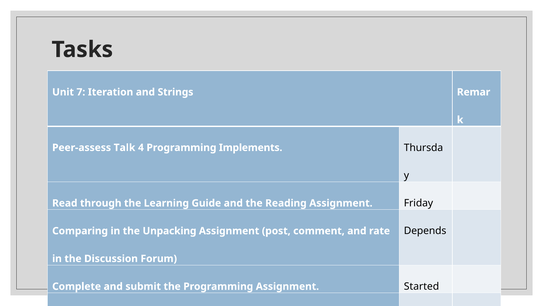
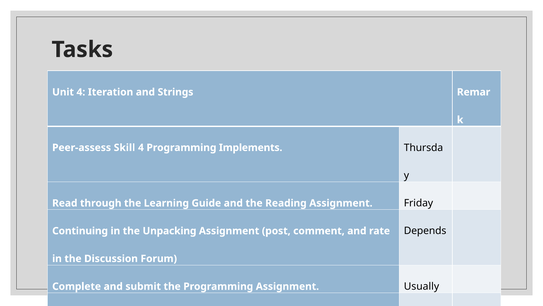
Unit 7: 7 -> 4
Talk: Talk -> Skill
Comparing: Comparing -> Continuing
Started: Started -> Usually
